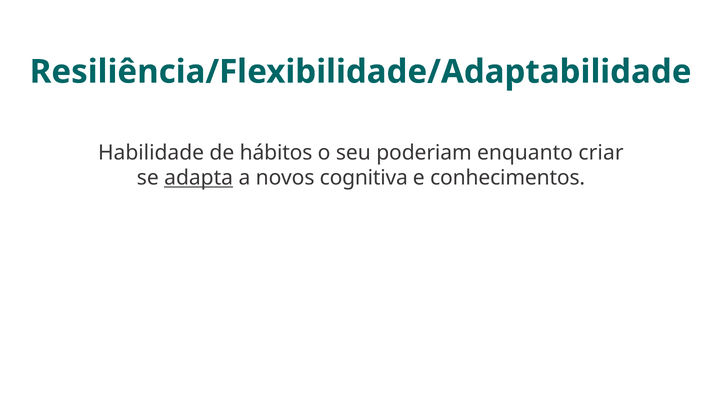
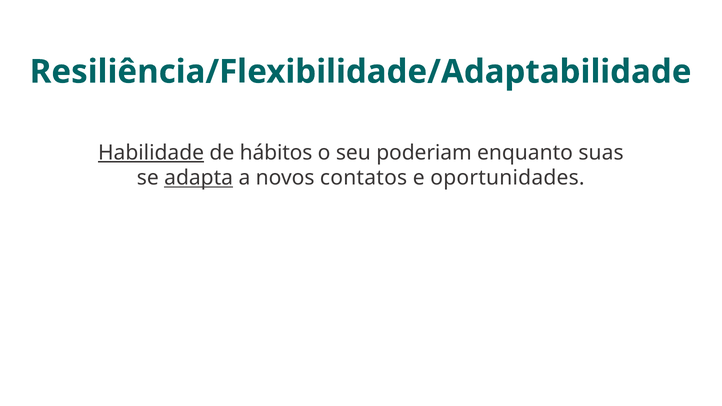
Habilidade underline: none -> present
criar: criar -> suas
cognitiva: cognitiva -> contatos
conhecimentos: conhecimentos -> oportunidades
